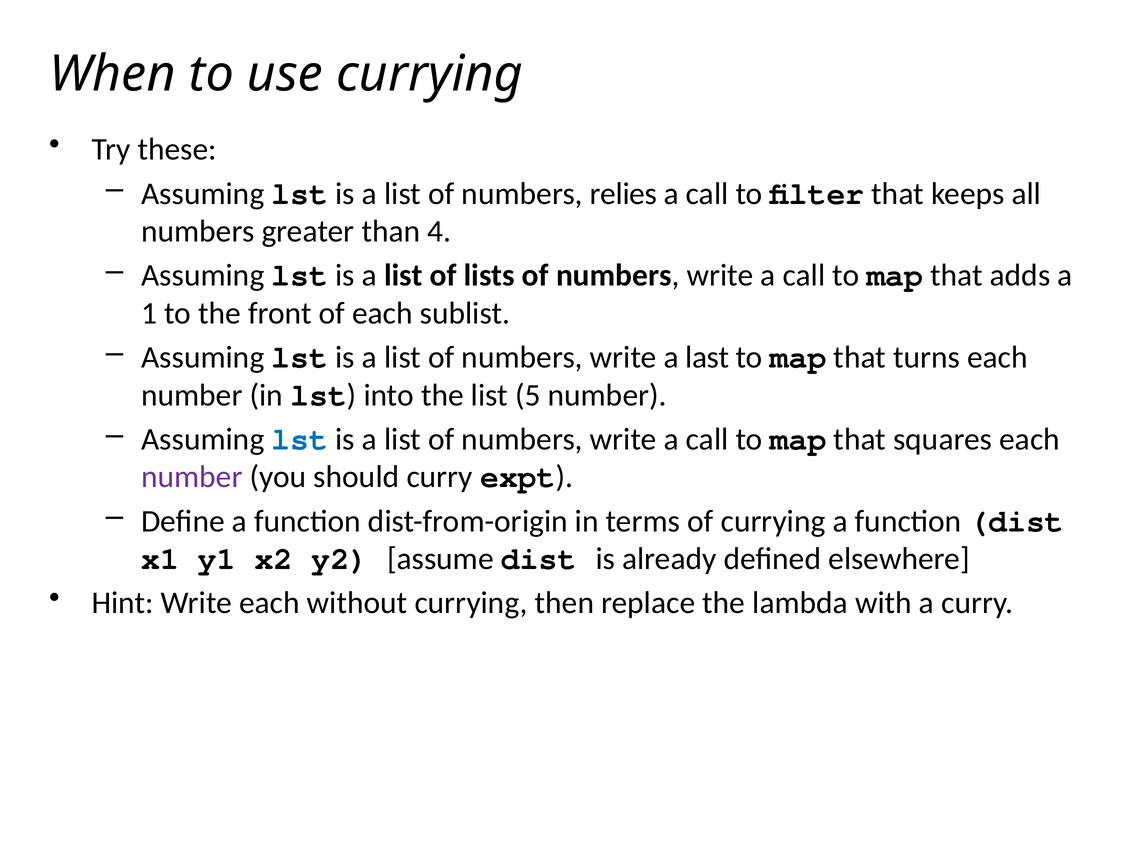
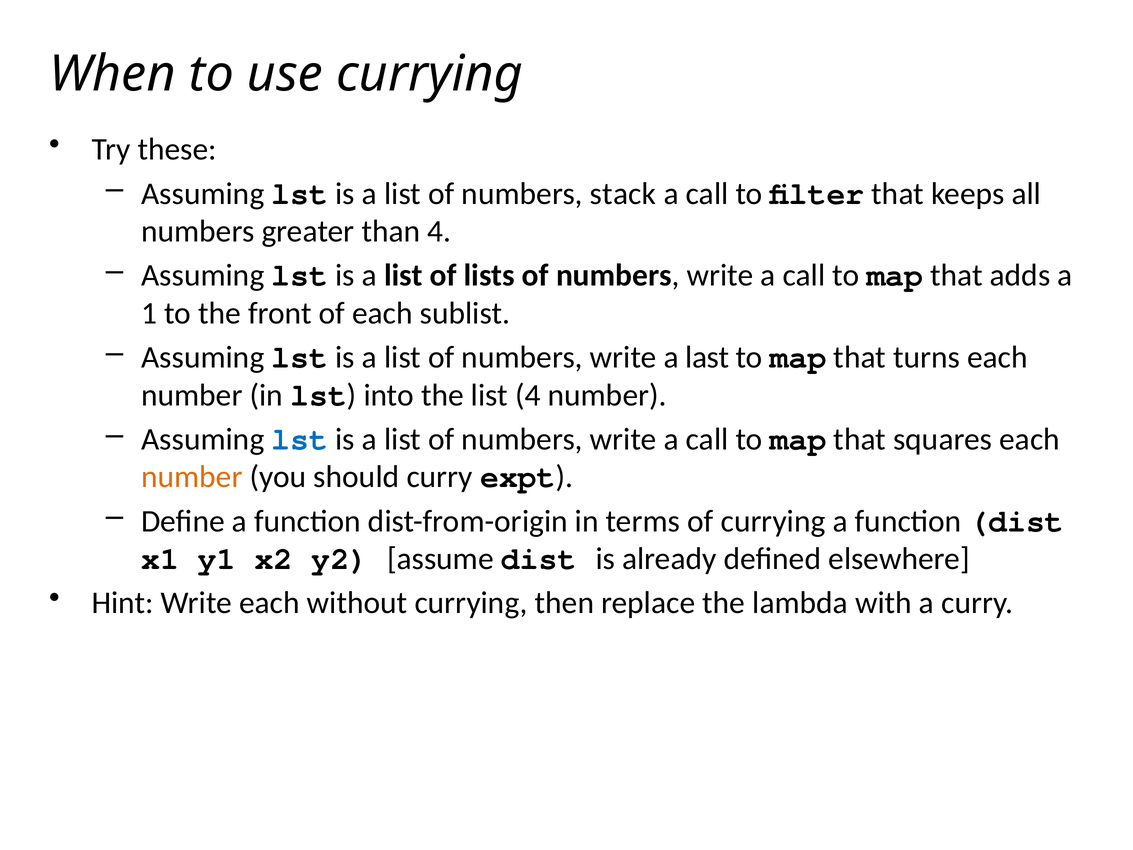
relies: relies -> stack
list 5: 5 -> 4
number at (192, 477) colour: purple -> orange
